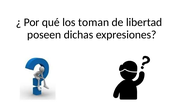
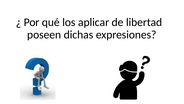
toman: toman -> aplicar
